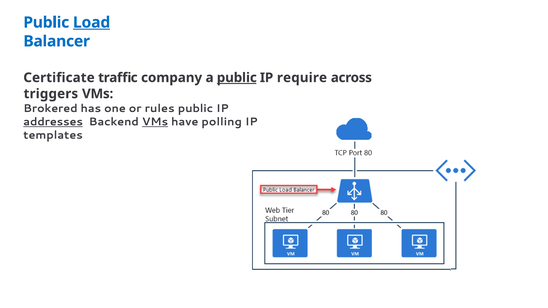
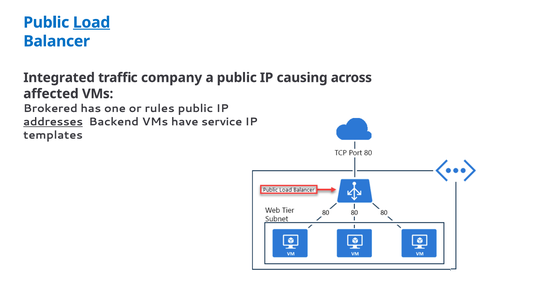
Certificate: Certificate -> Integrated
public at (237, 78) underline: present -> none
require: require -> causing
triggers: triggers -> affected
VMs at (155, 122) underline: present -> none
polling: polling -> service
